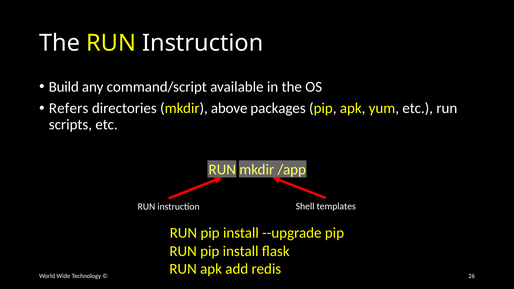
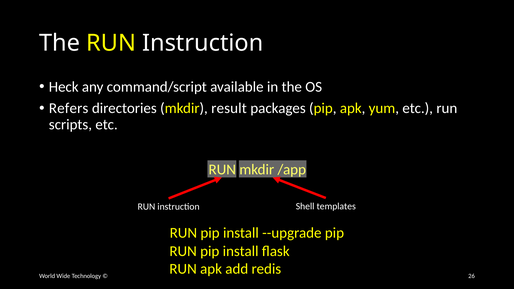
Build: Build -> Heck
above: above -> result
